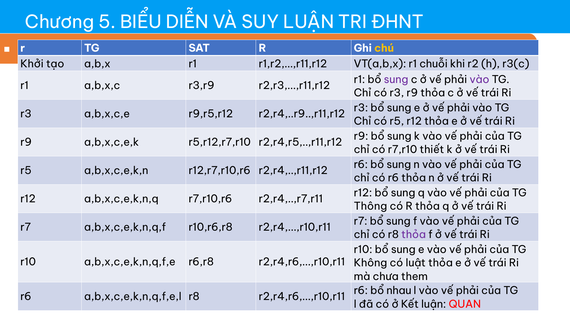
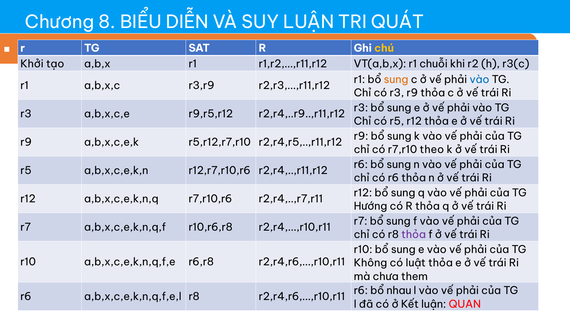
5: 5 -> 8
ĐHNT: ĐHNT -> QUÁT
sung at (396, 80) colour: purple -> orange
vào at (479, 80) colour: purple -> blue
thiết: thiết -> theo
Thông: Thông -> Hướng
